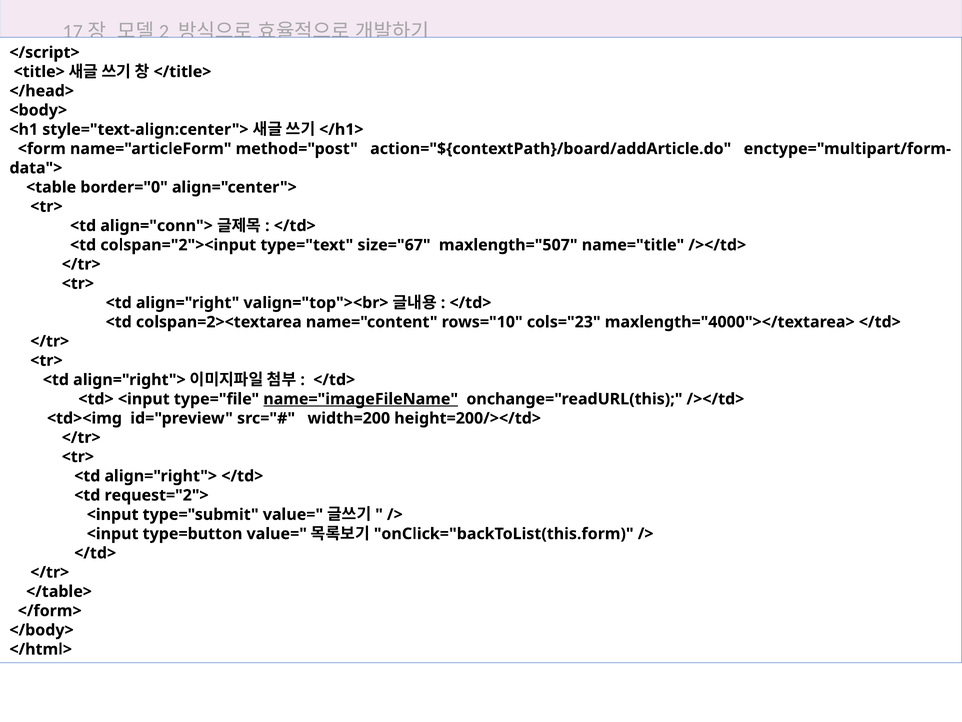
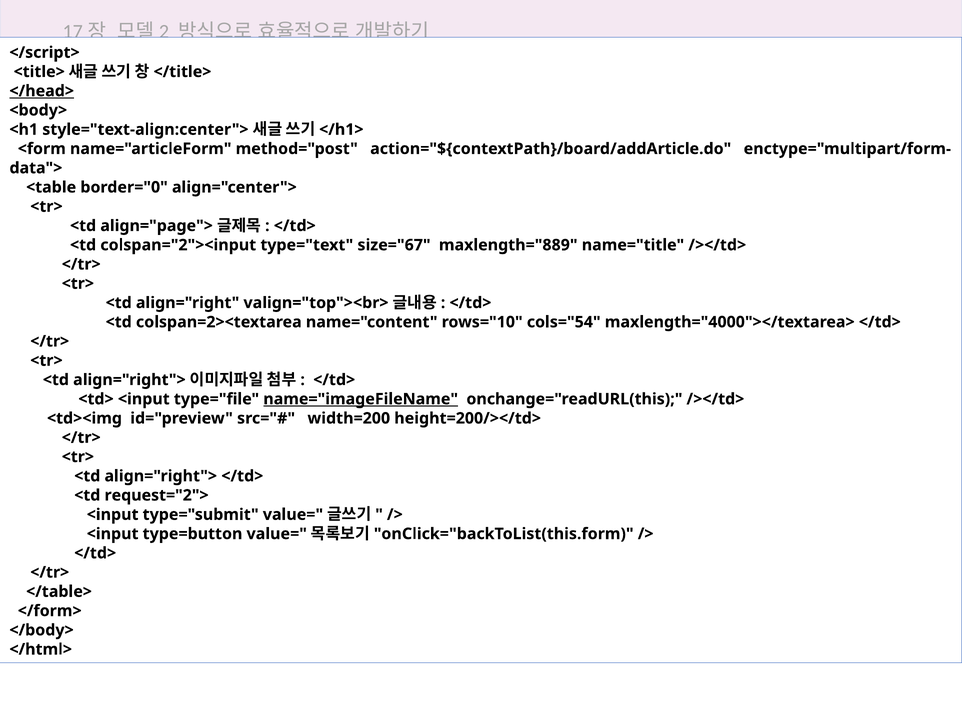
</head> underline: none -> present
align="conn">: align="conn"> -> align="page">
maxlength="507: maxlength="507 -> maxlength="889
cols="23: cols="23 -> cols="54
